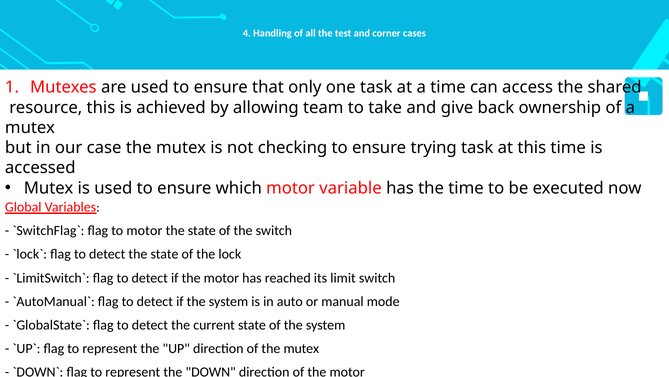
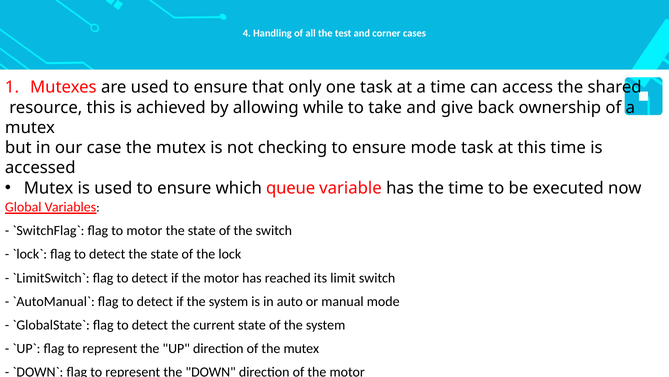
team: team -> while
ensure trying: trying -> mode
which motor: motor -> queue
